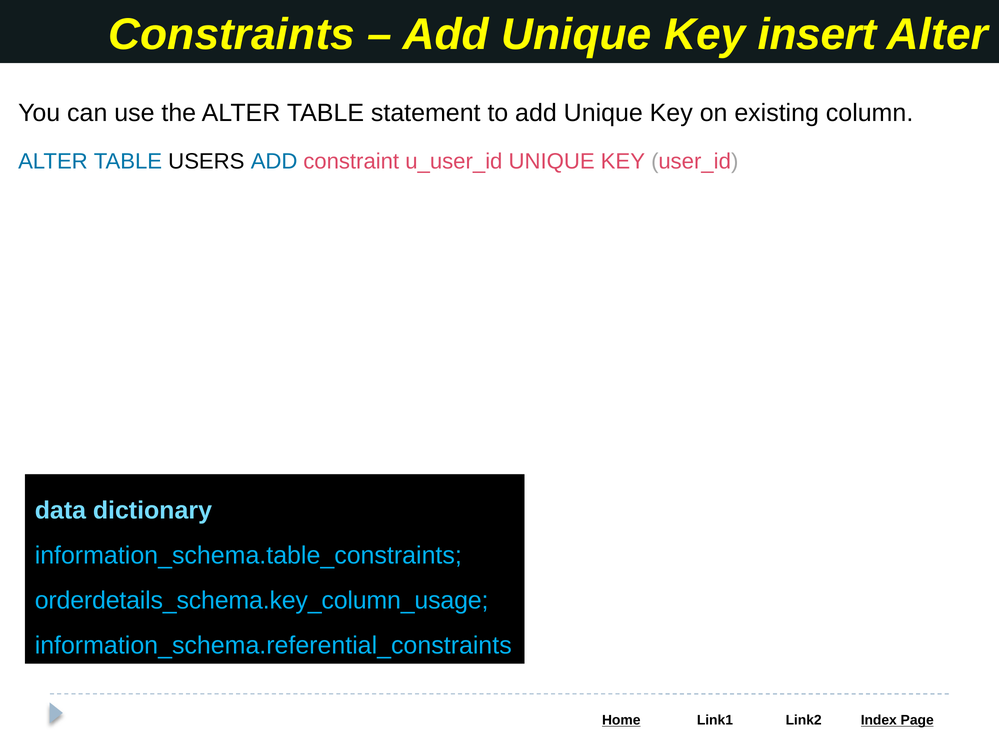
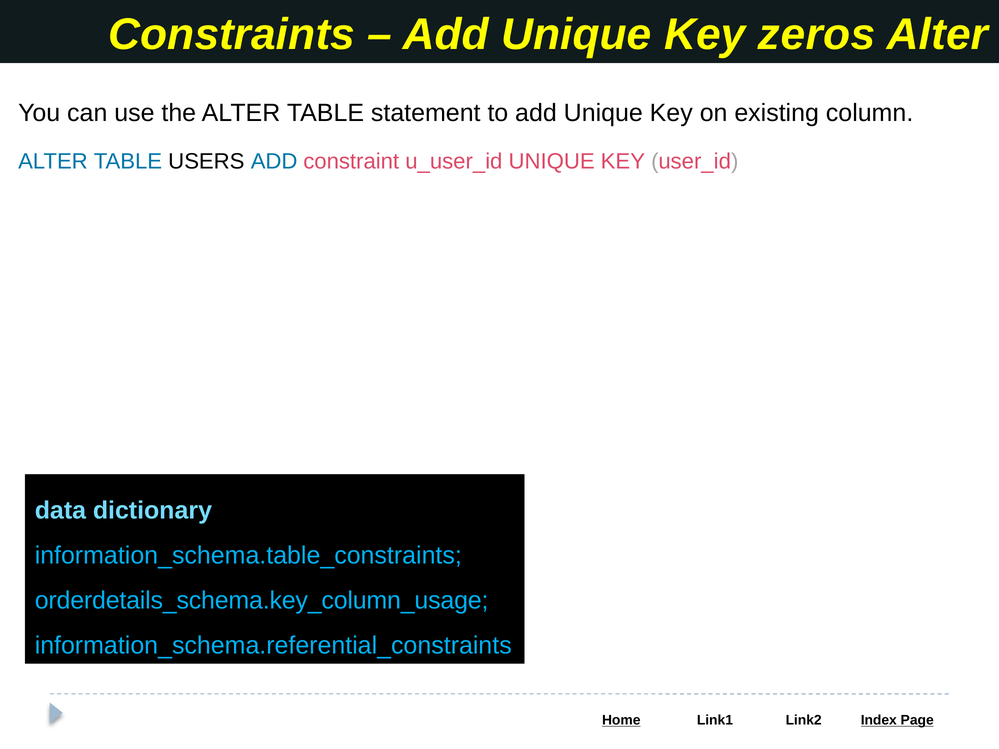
insert: insert -> zeros
